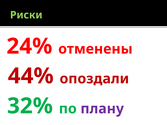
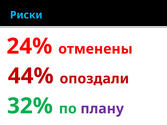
Риски colour: light green -> light blue
